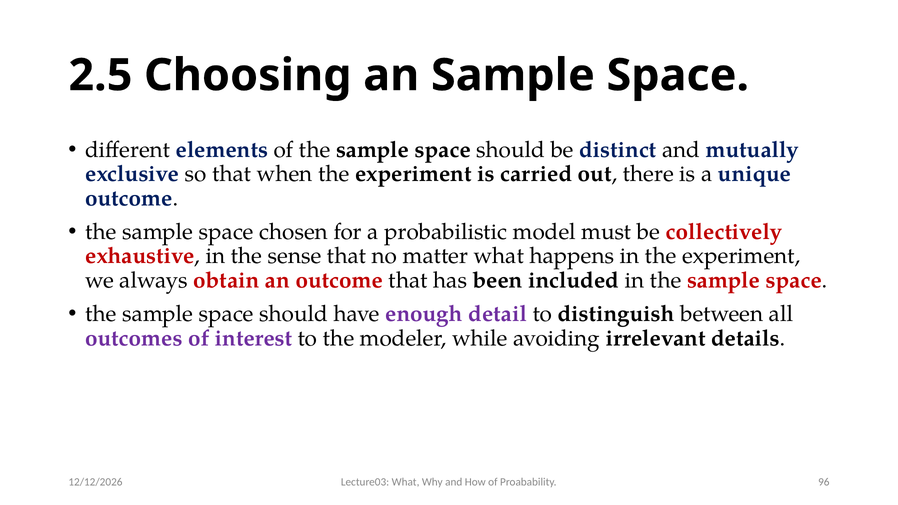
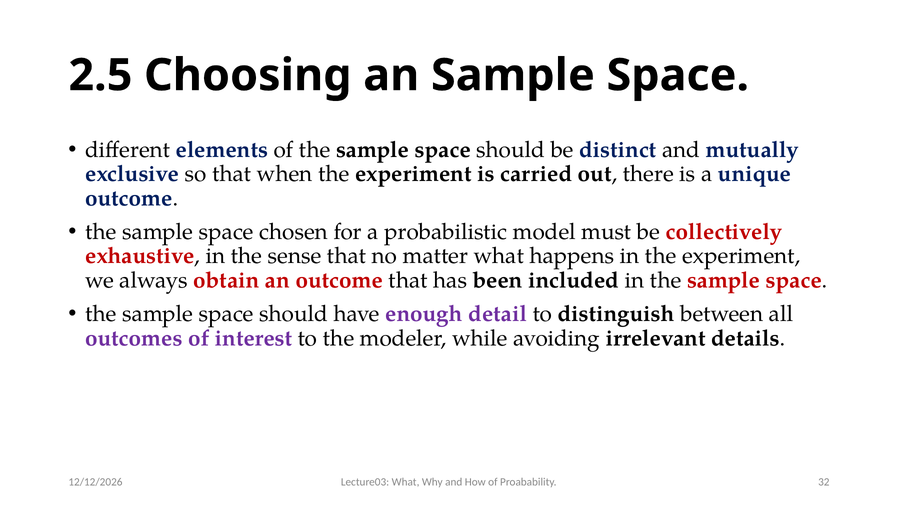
96: 96 -> 32
